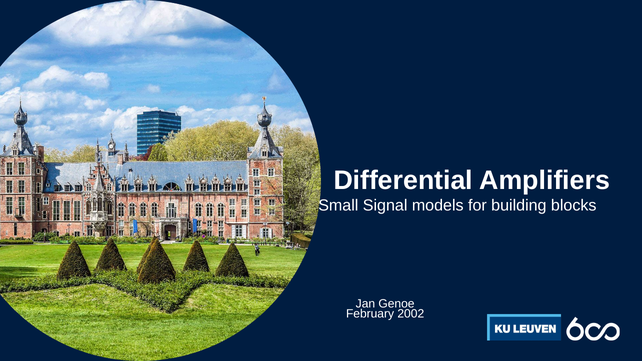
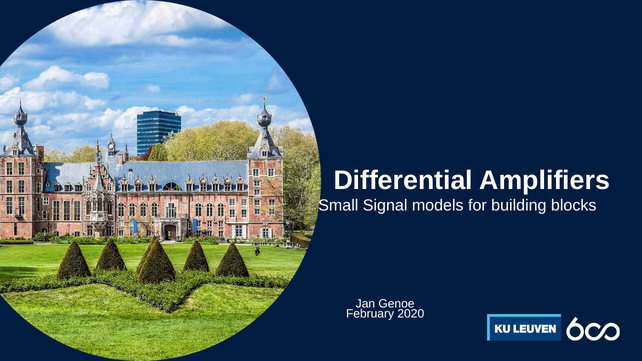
2002: 2002 -> 2020
